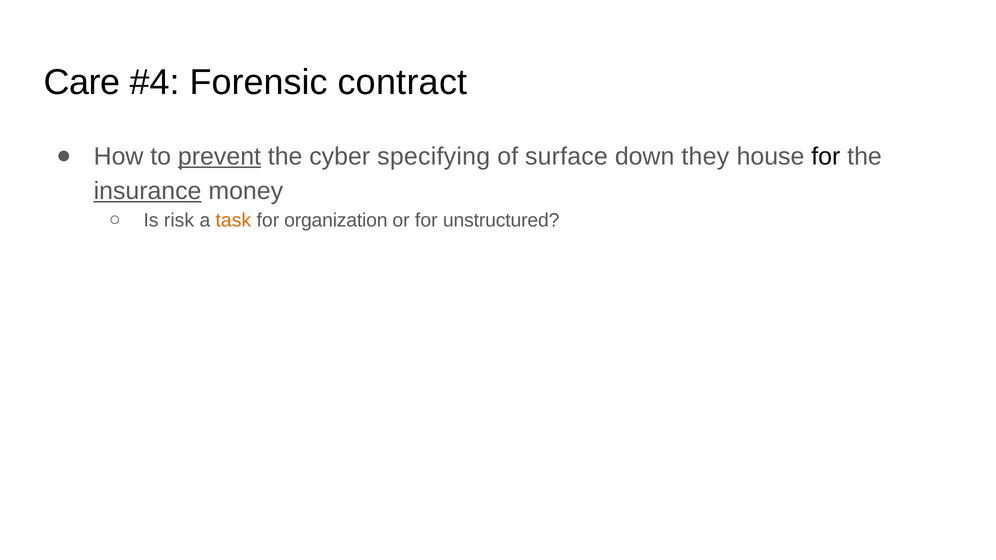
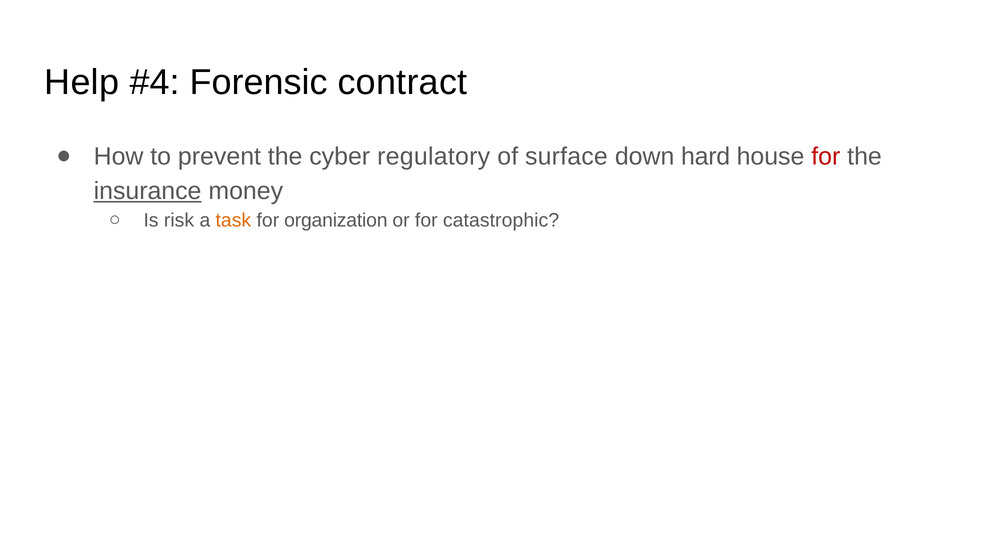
Care: Care -> Help
prevent underline: present -> none
specifying: specifying -> regulatory
they: they -> hard
for at (826, 157) colour: black -> red
unstructured: unstructured -> catastrophic
